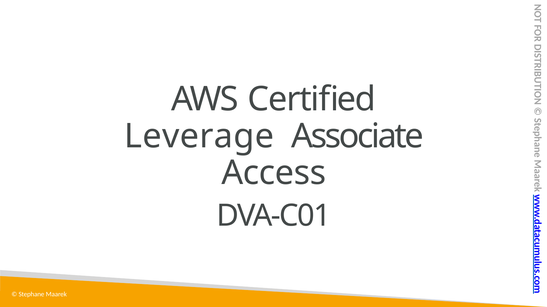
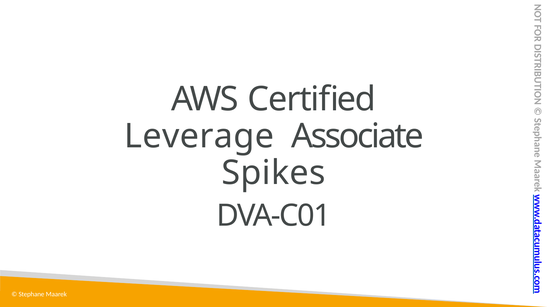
Access: Access -> Spikes
